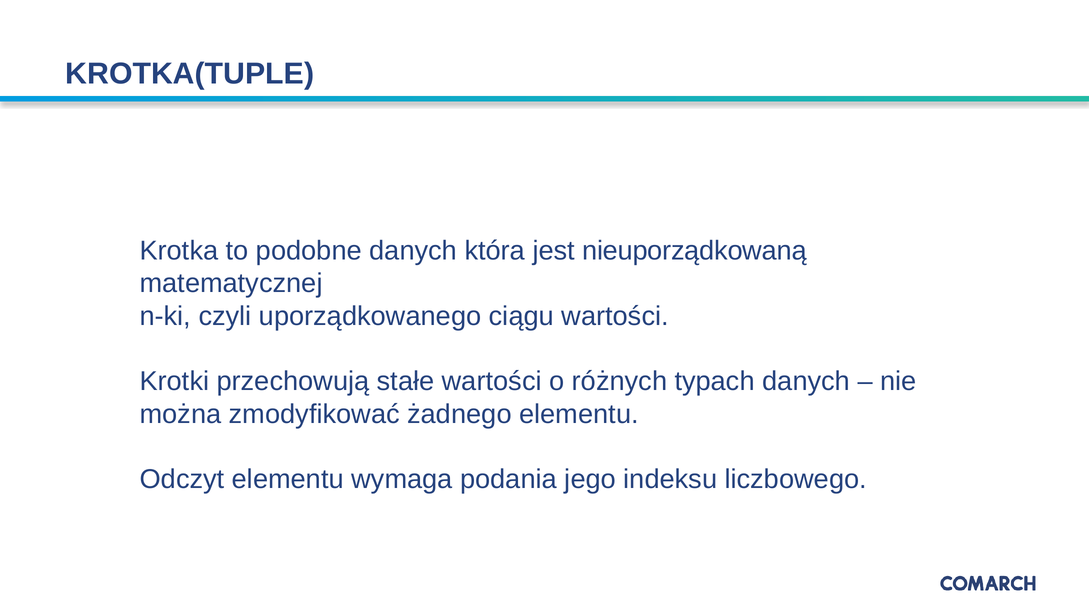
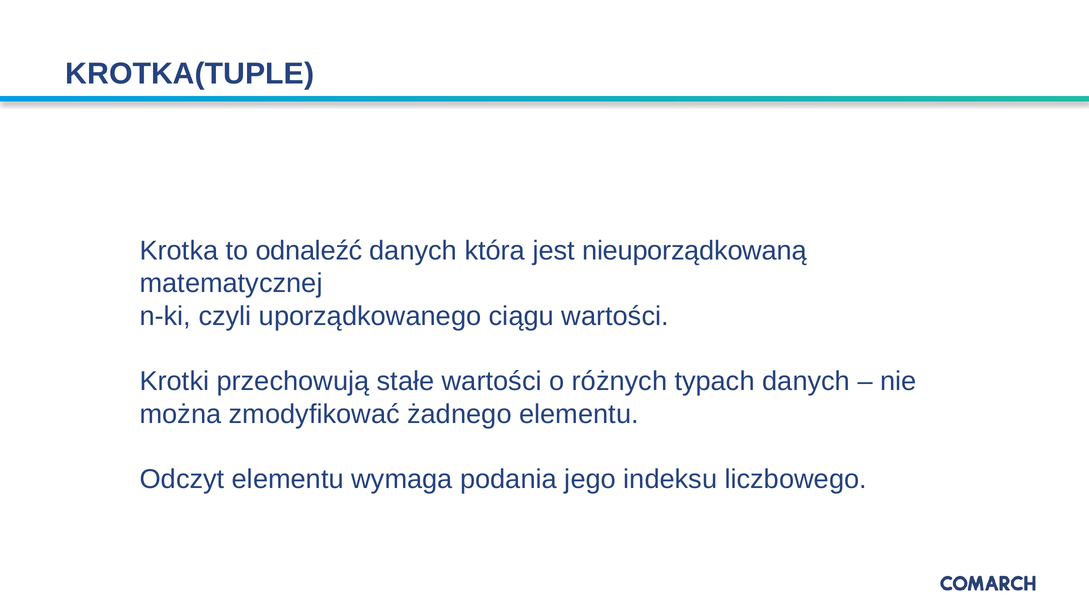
podobne: podobne -> odnaleźć
